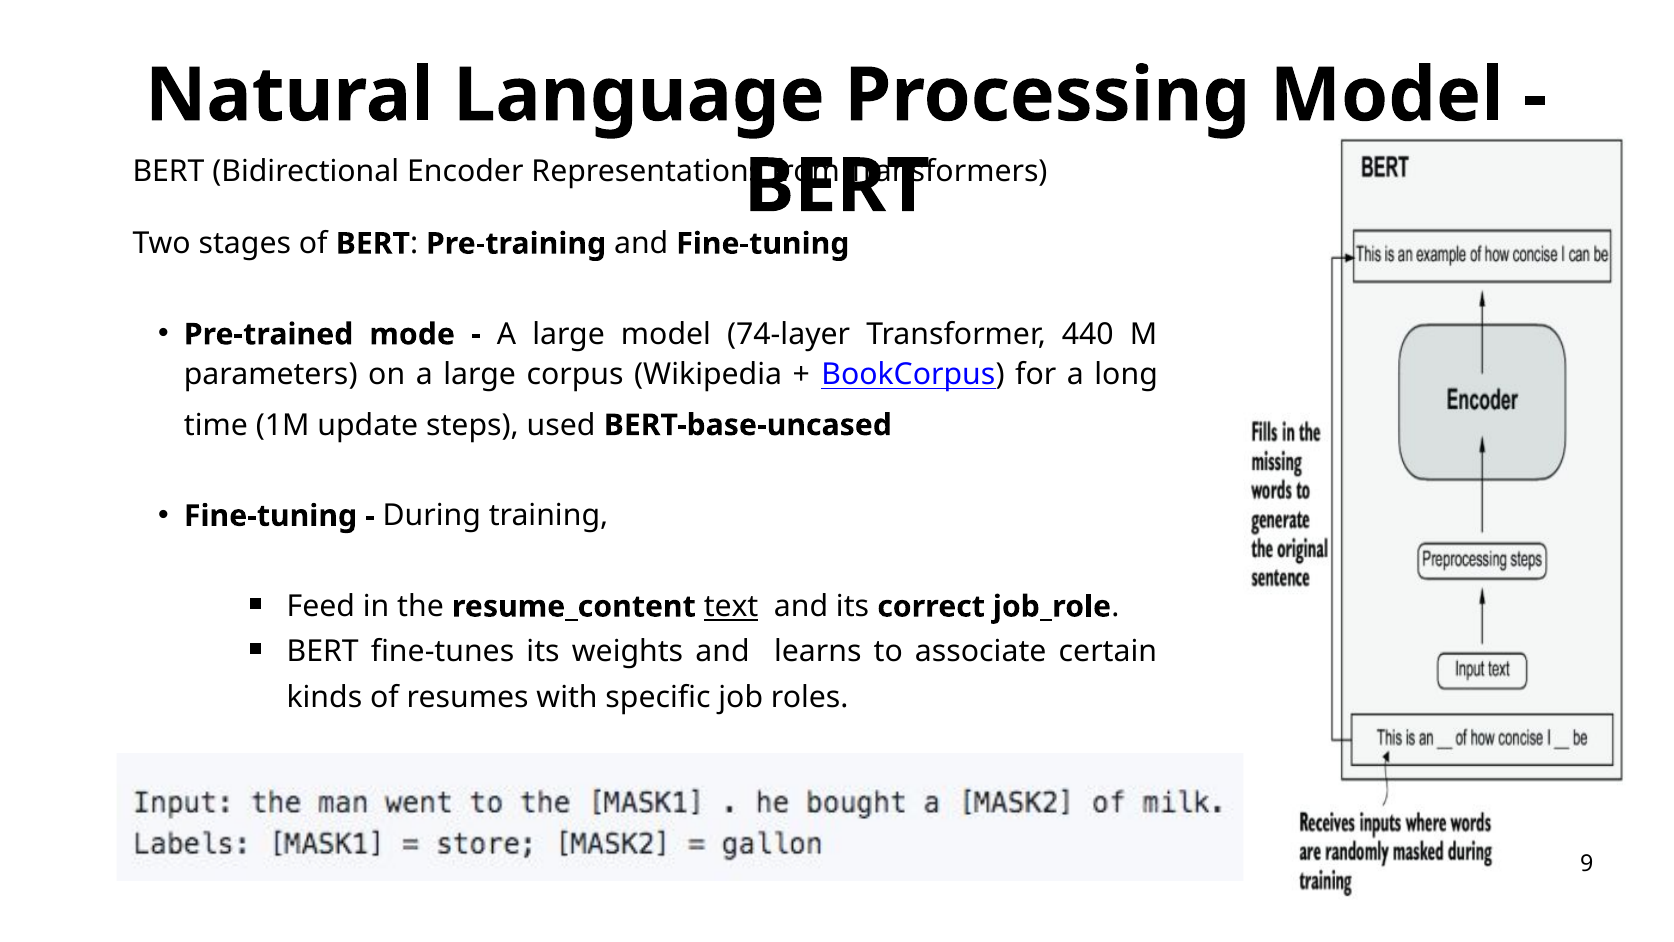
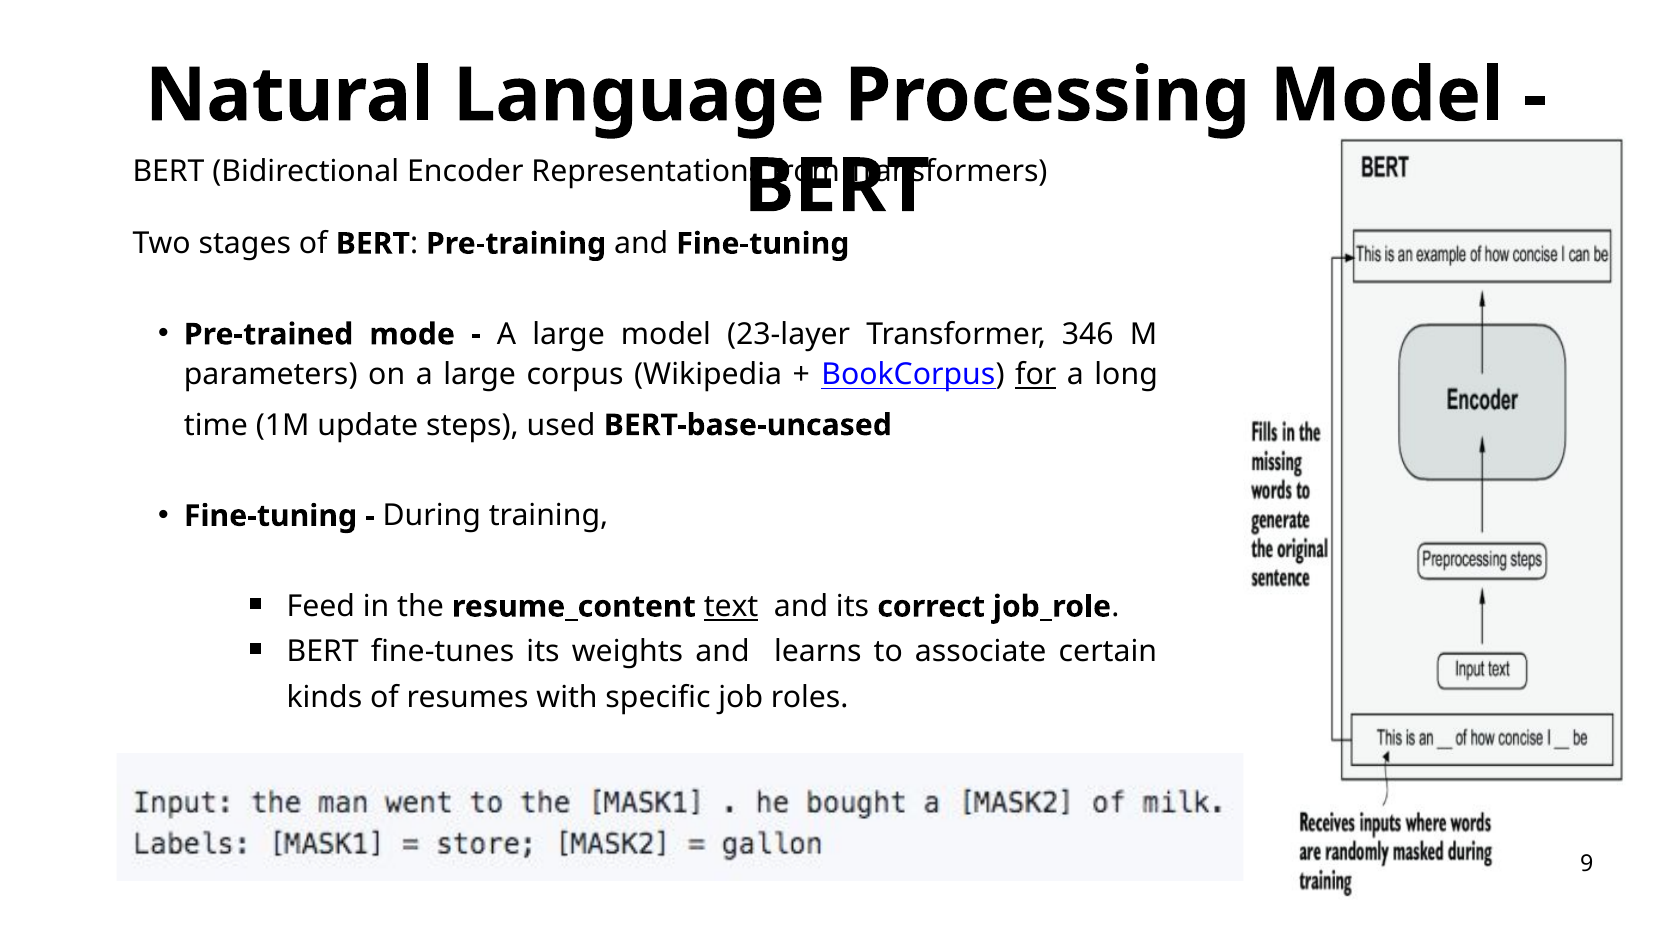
74-layer: 74-layer -> 23-layer
440: 440 -> 346
for underline: none -> present
